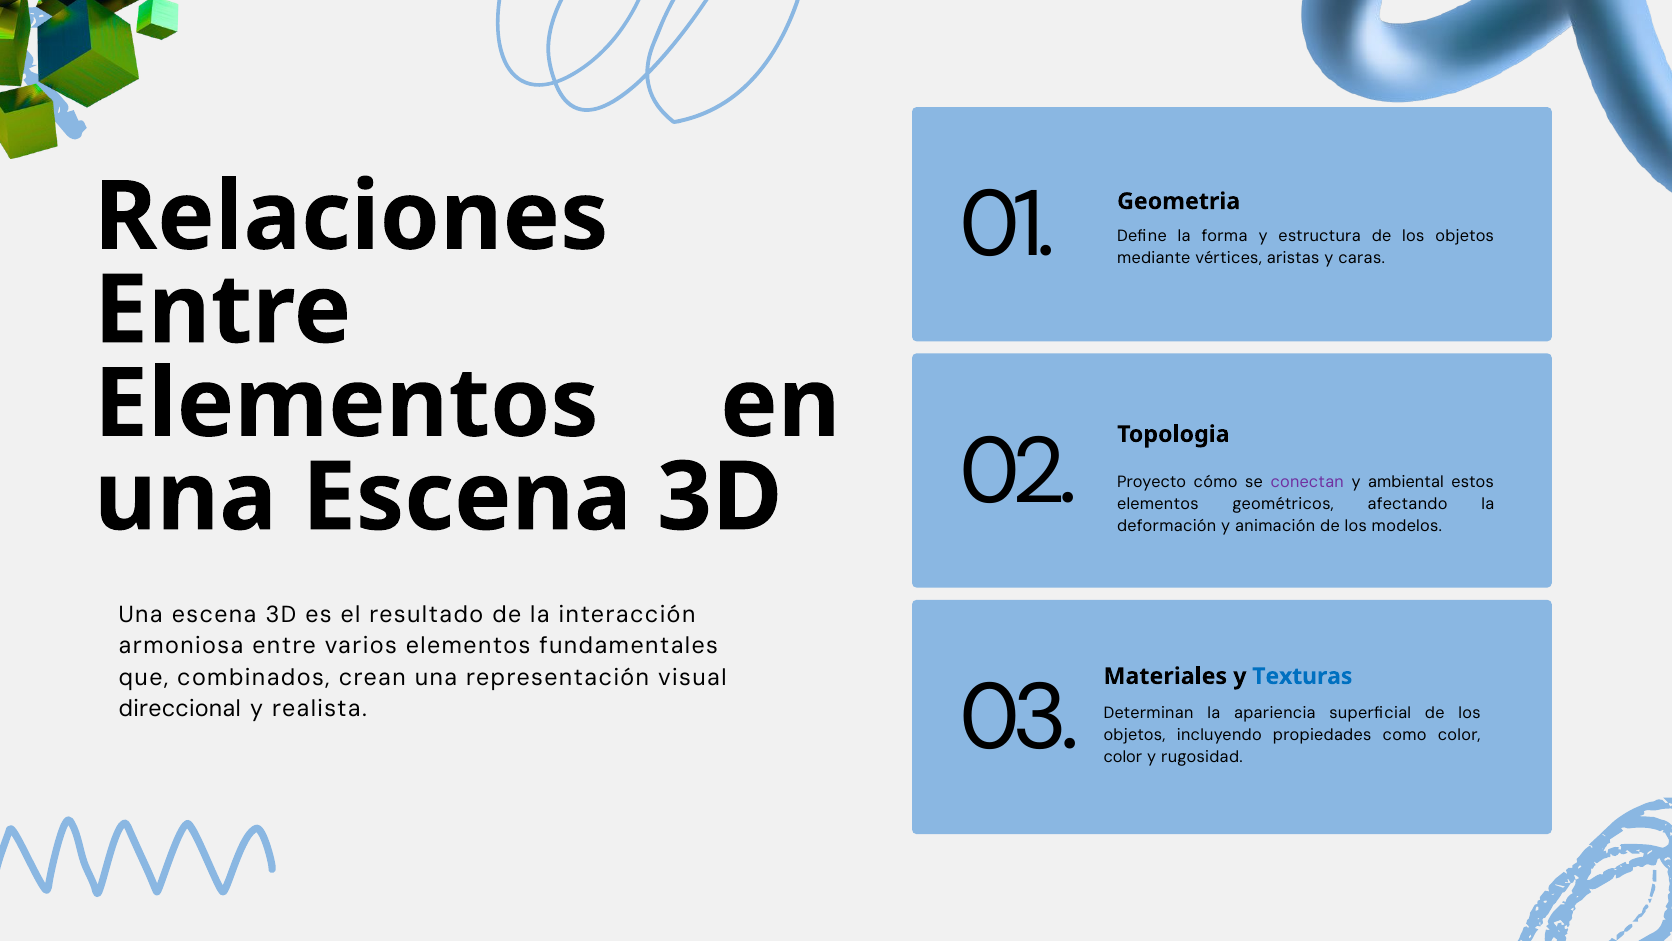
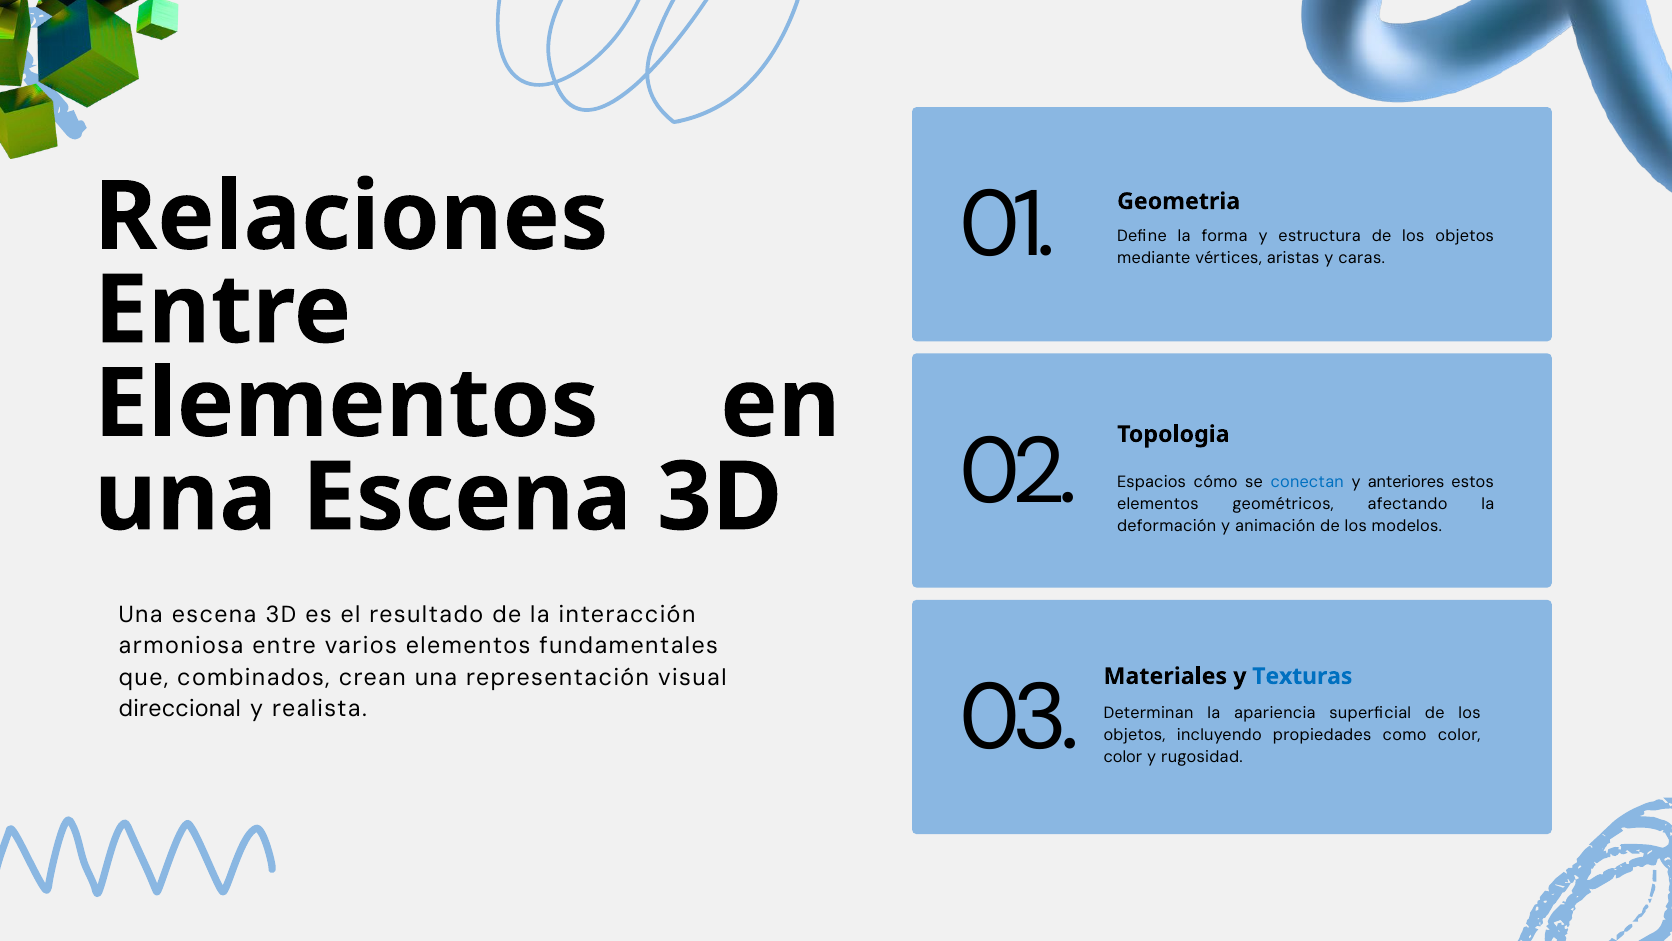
Proyecto: Proyecto -> Espacios
conectan colour: purple -> blue
ambiental: ambiental -> anteriores
